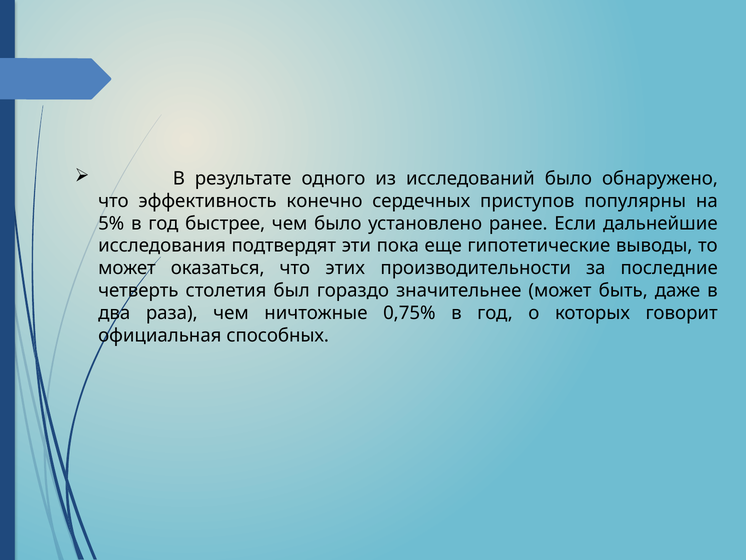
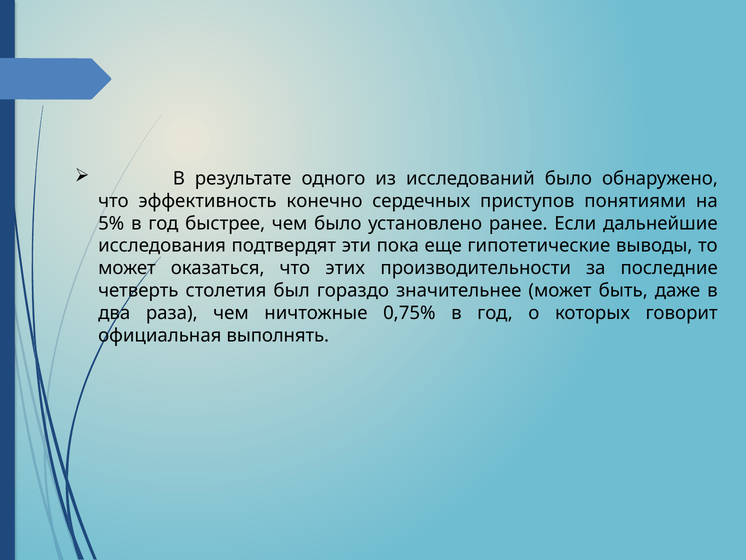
популярны: популярны -> понятиями
способных: способных -> выполнять
